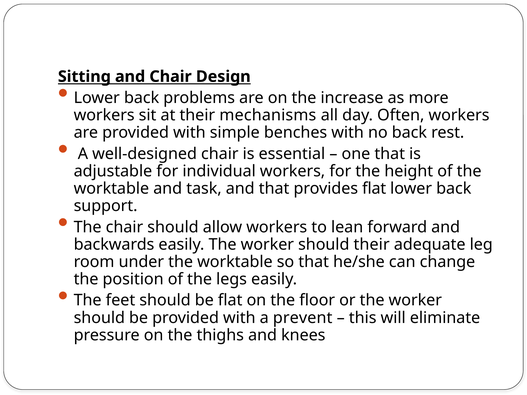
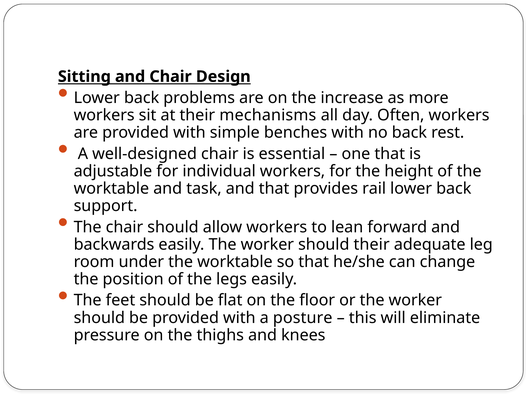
provides flat: flat -> rail
prevent: prevent -> posture
